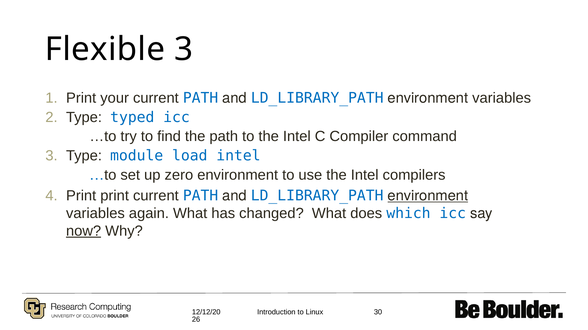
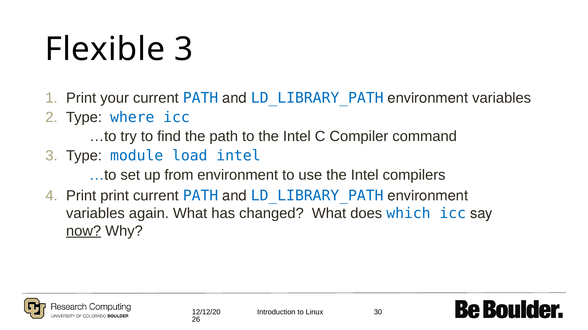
typed: typed -> where
zero: zero -> from
environment at (428, 196) underline: present -> none
